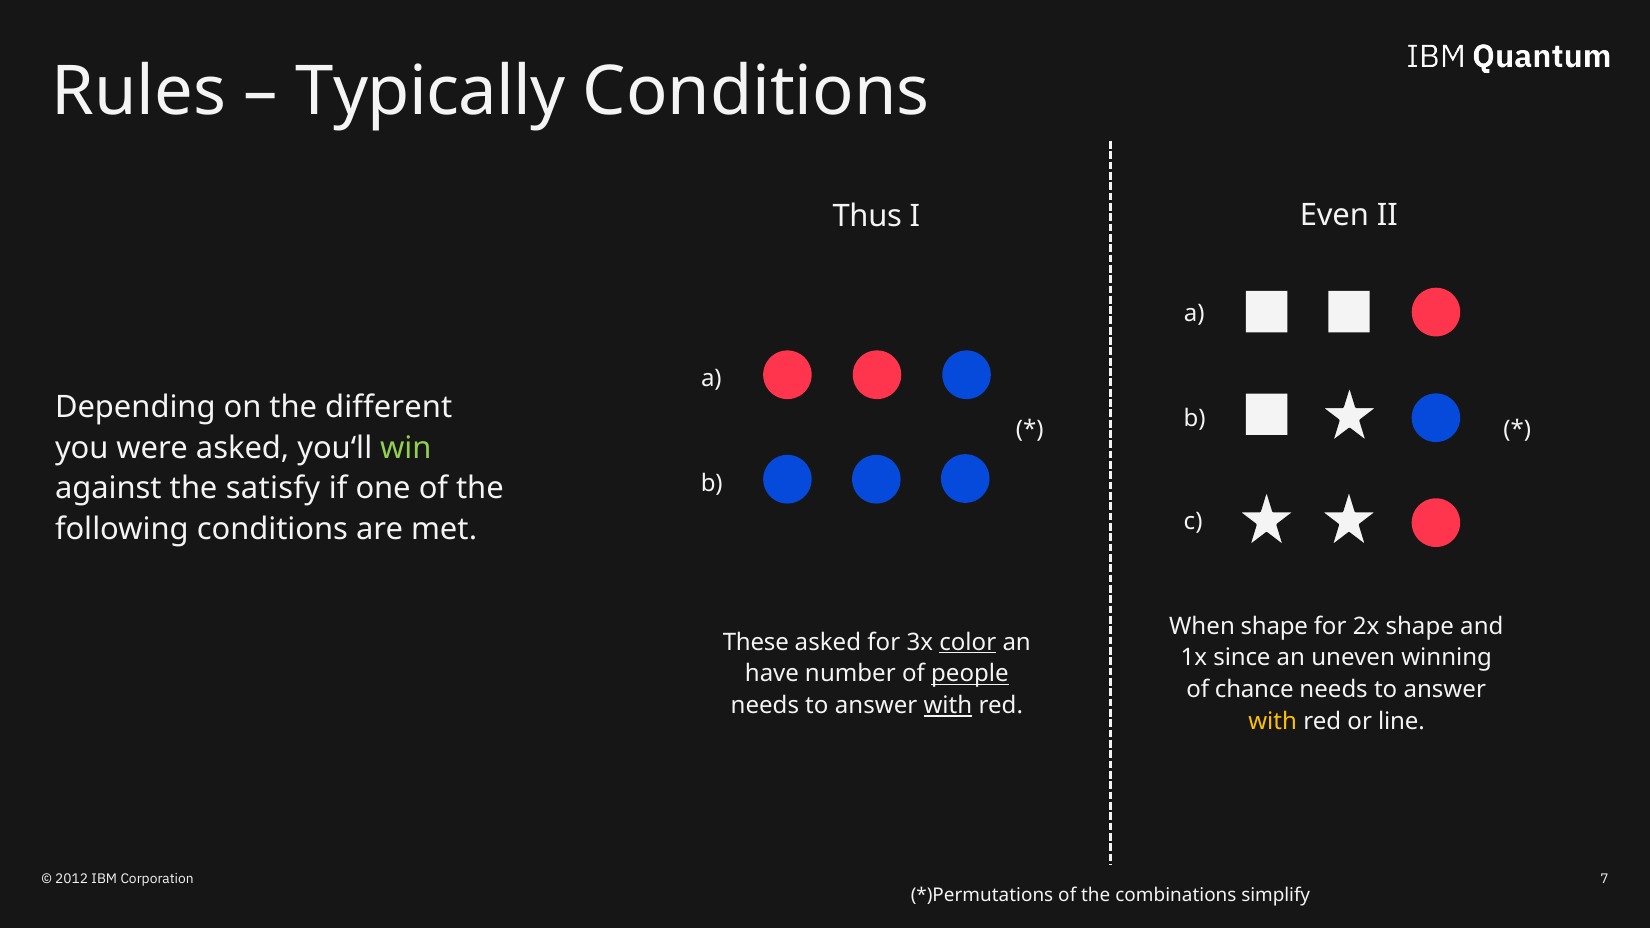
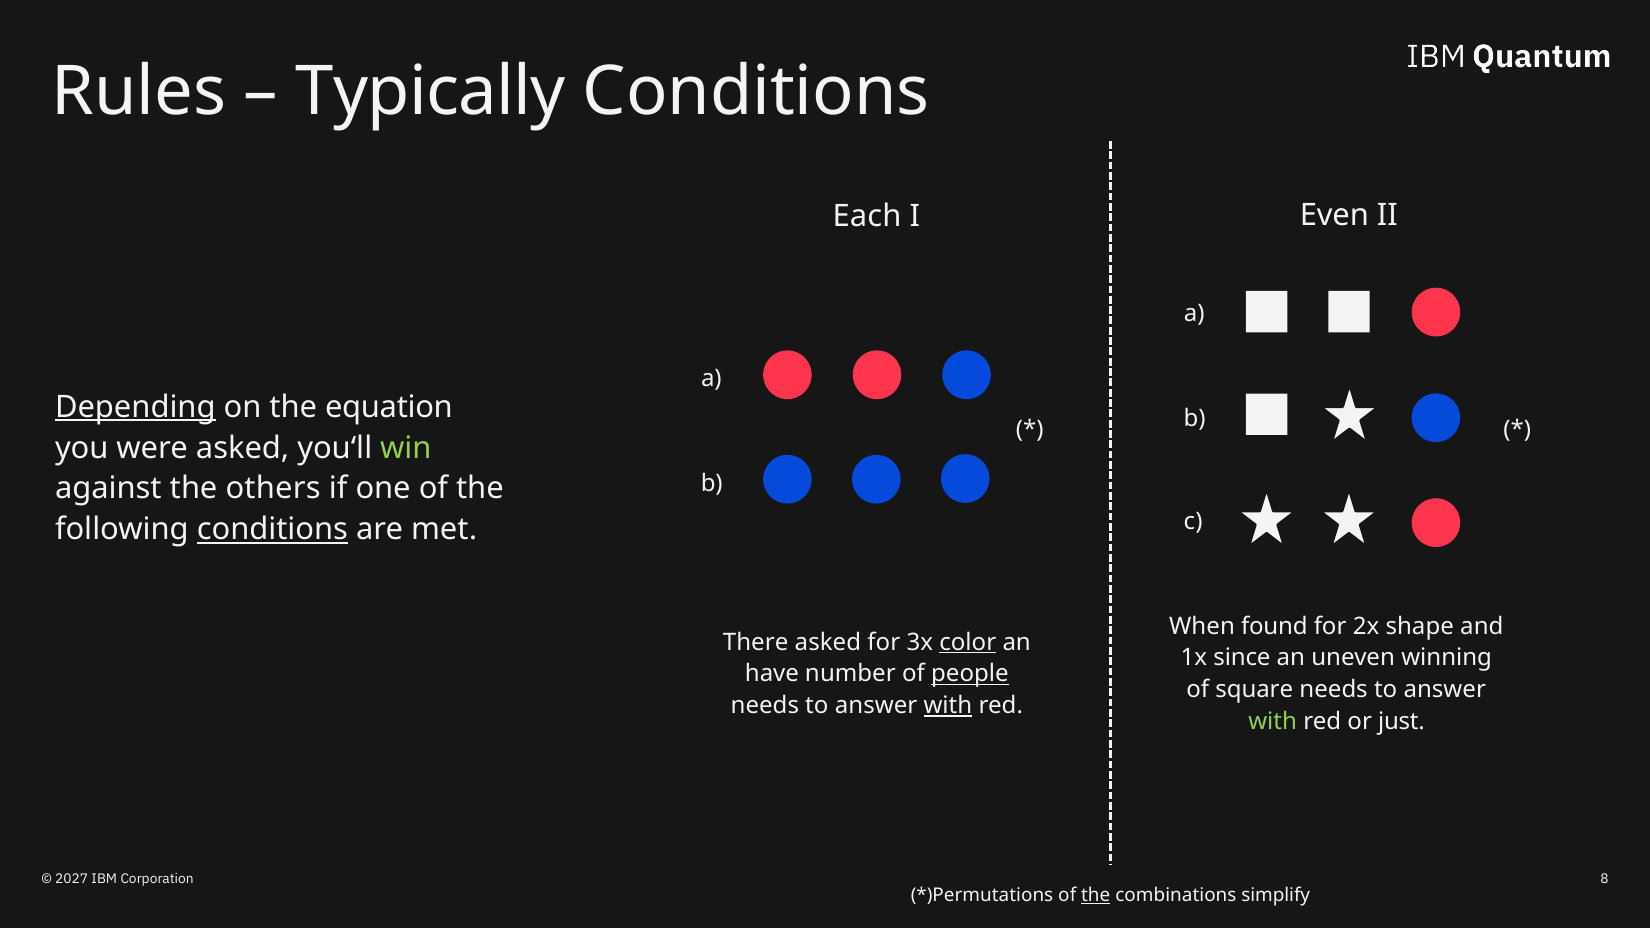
Thus: Thus -> Each
Depending underline: none -> present
different: different -> equation
satisfy: satisfy -> others
conditions at (272, 530) underline: none -> present
When shape: shape -> found
These: These -> There
chance: chance -> square
with at (1273, 722) colour: yellow -> light green
line: line -> just
2012: 2012 -> 2027
7: 7 -> 8
the at (1096, 896) underline: none -> present
